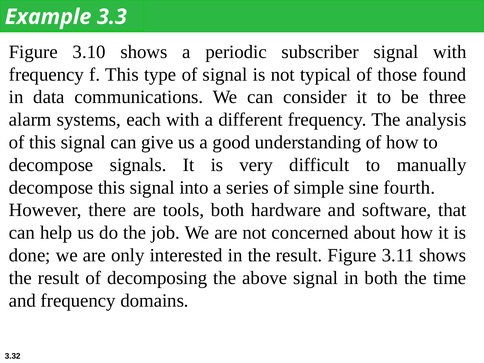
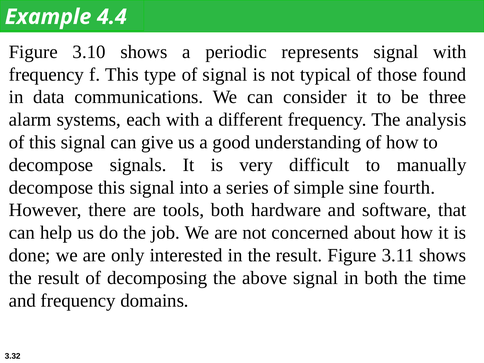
3.3: 3.3 -> 4.4
subscriber: subscriber -> represents
